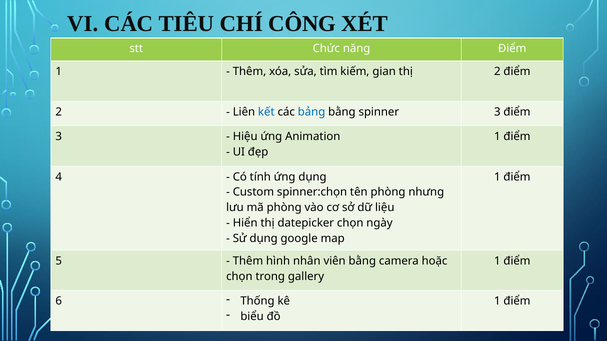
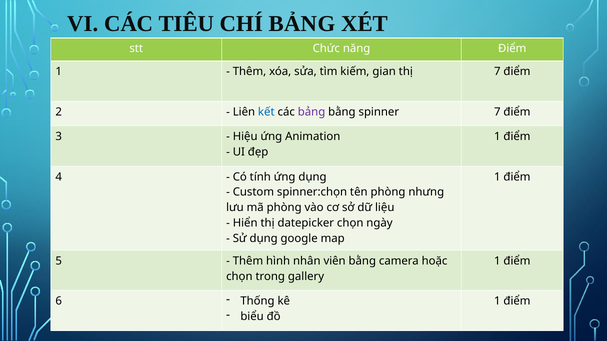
CHÍ CÔNG: CÔNG -> BẢNG
2 at (497, 72): 2 -> 7
bảng at (312, 112) colour: blue -> purple
spinner 3: 3 -> 7
